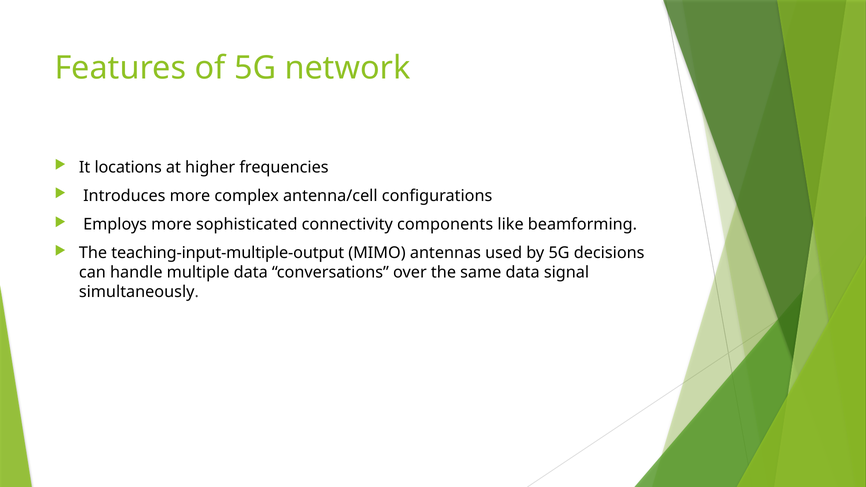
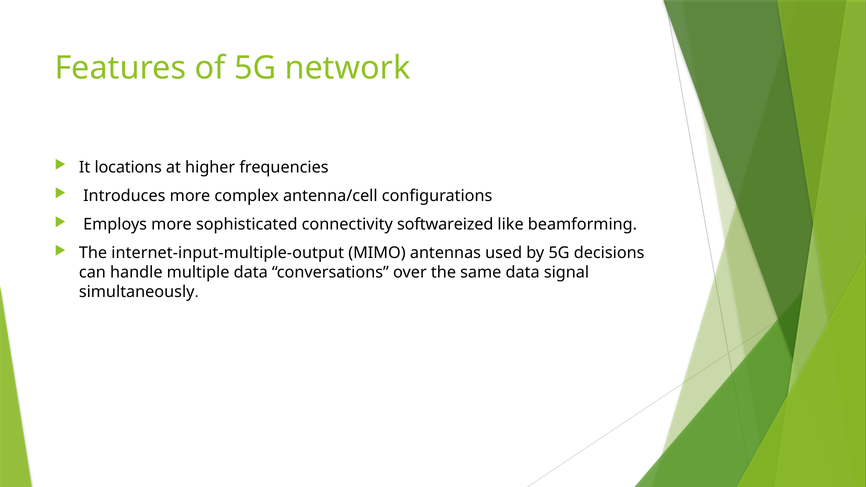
components: components -> softwareized
teaching-input-multiple-output: teaching-input-multiple-output -> internet-input-multiple-output
